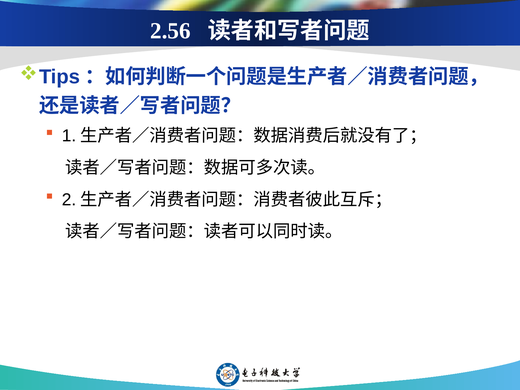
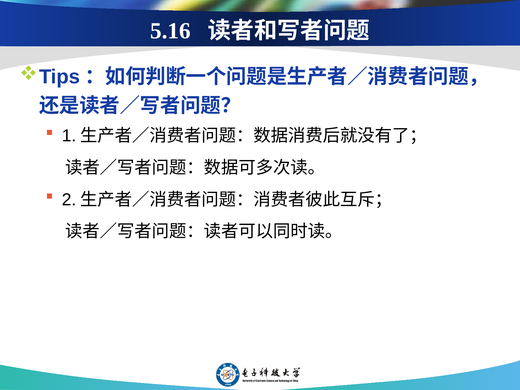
2.56: 2.56 -> 5.16
